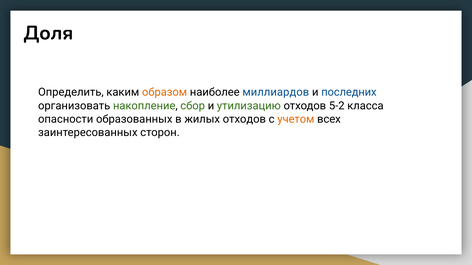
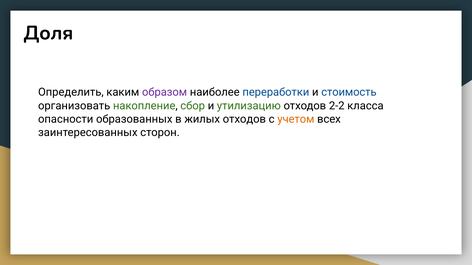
образом colour: orange -> purple
миллиардов: миллиардов -> переработки
последних: последних -> стоимость
5-2: 5-2 -> 2-2
